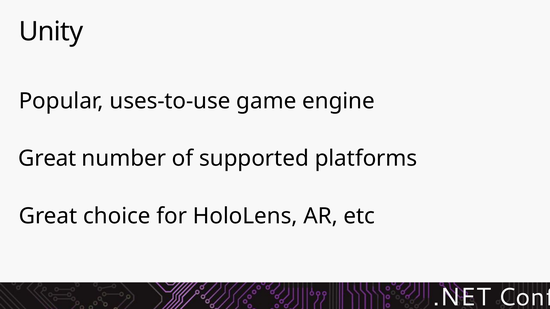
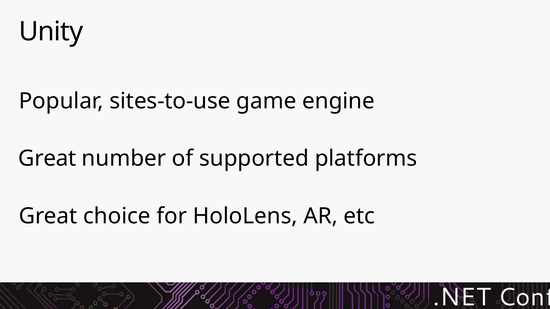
uses-to-use: uses-to-use -> sites-to-use
